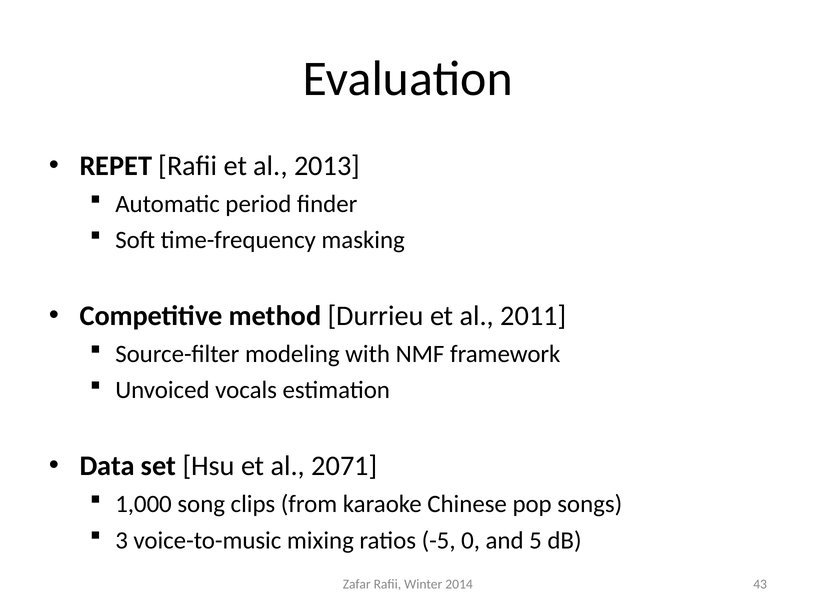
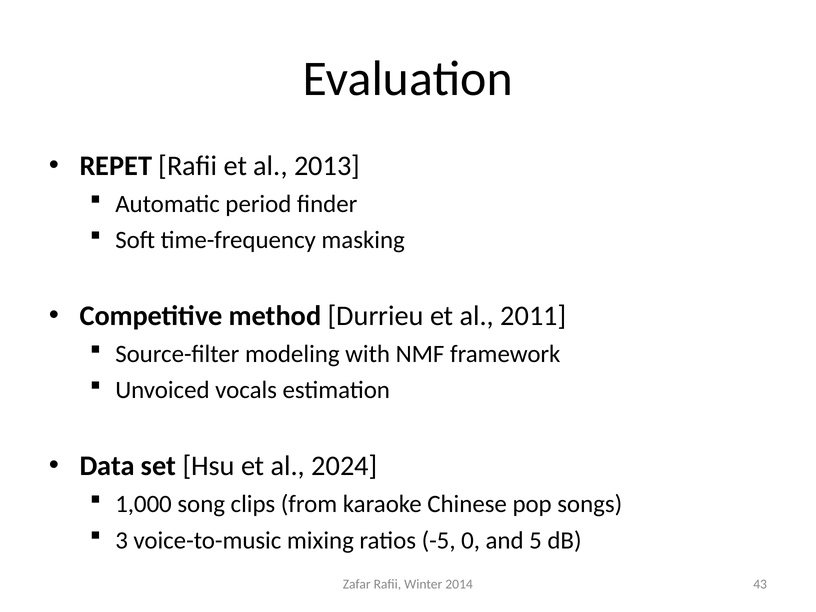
2071: 2071 -> 2024
